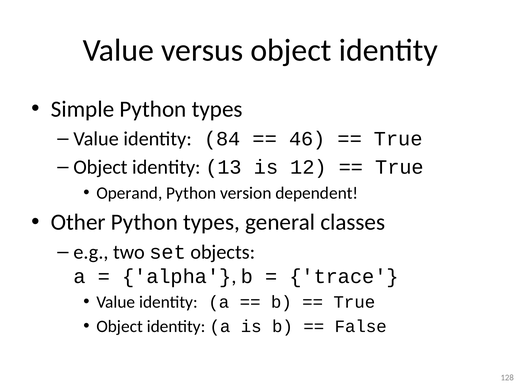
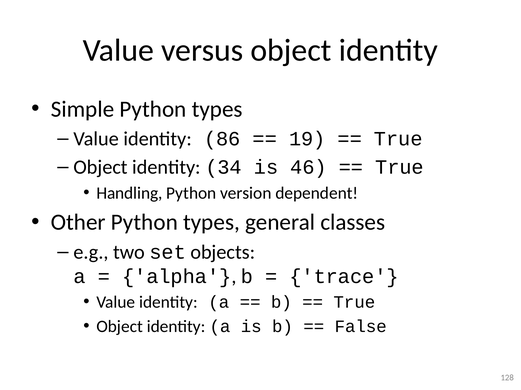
84: 84 -> 86
46: 46 -> 19
13: 13 -> 34
12: 12 -> 46
Operand: Operand -> Handling
